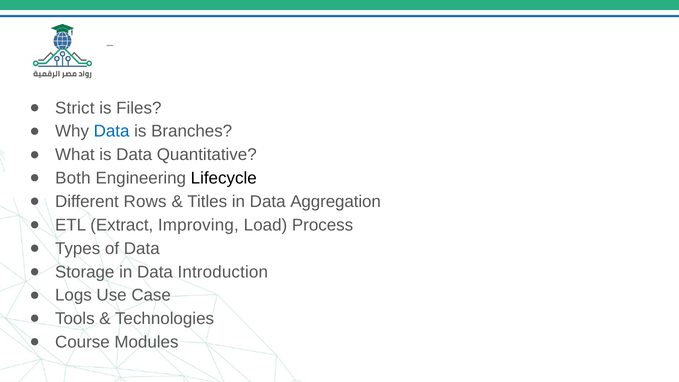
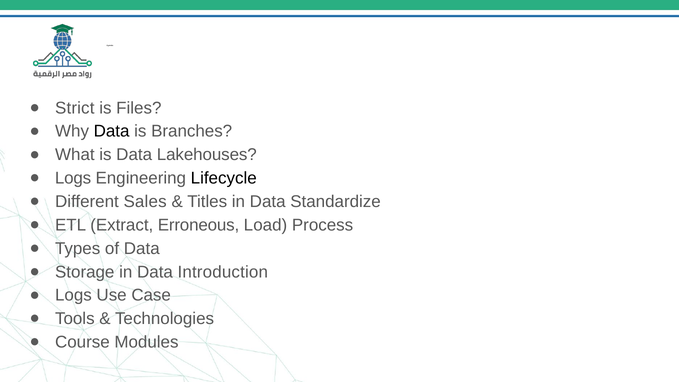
Data at (112, 131) colour: blue -> black
Quantitative: Quantitative -> Lakehouses
Both at (73, 178): Both -> Logs
Rows: Rows -> Sales
Aggregation: Aggregation -> Standardize
Improving: Improving -> Erroneous
